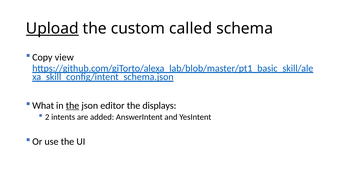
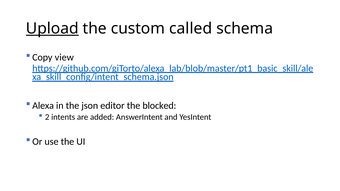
What: What -> Alexa
the at (72, 106) underline: present -> none
displays: displays -> blocked
